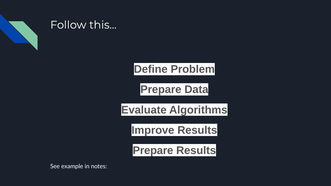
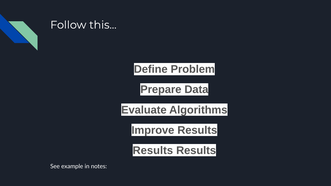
Prepare at (153, 151): Prepare -> Results
